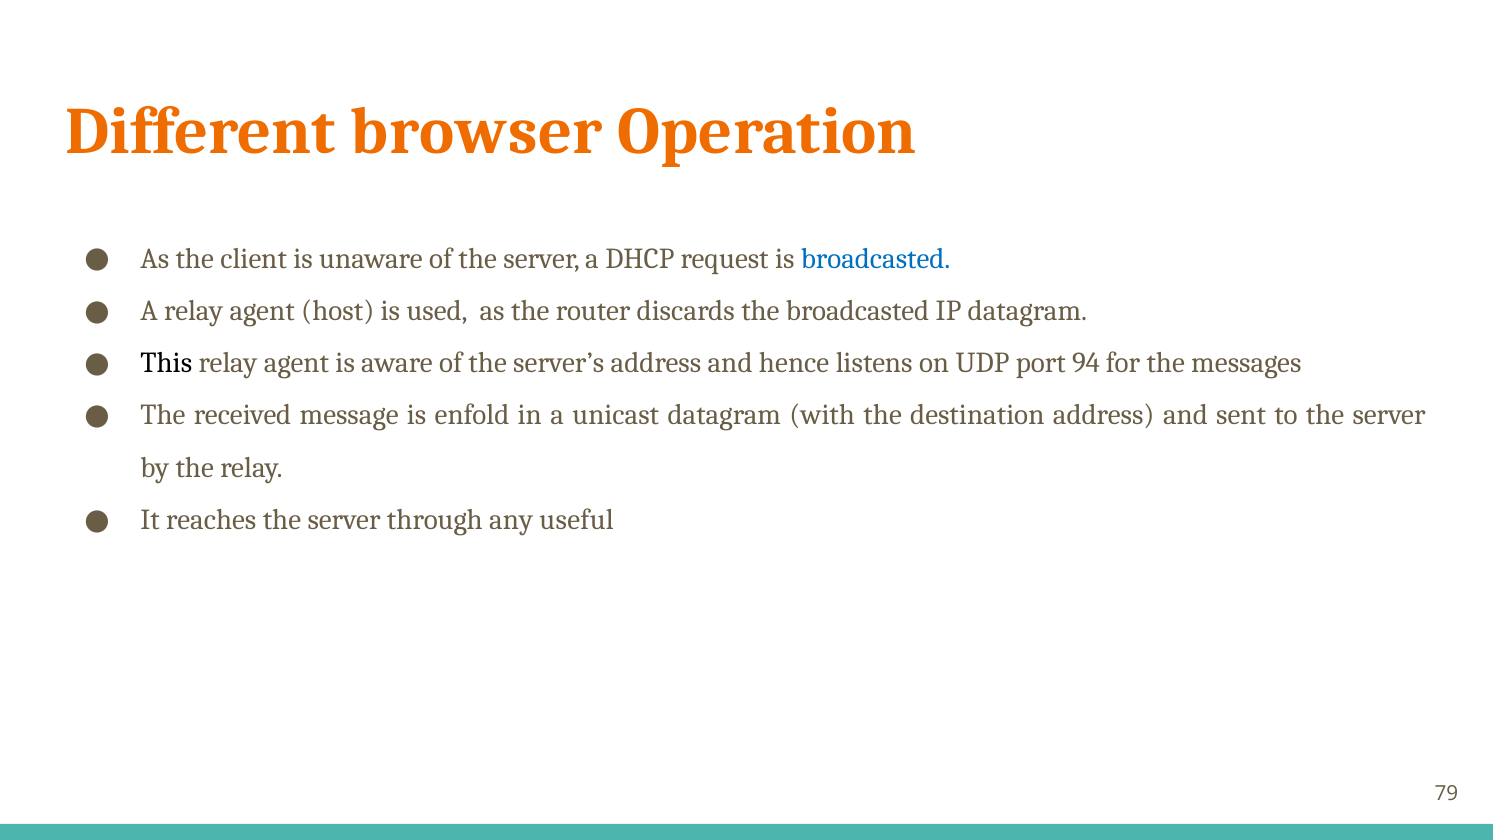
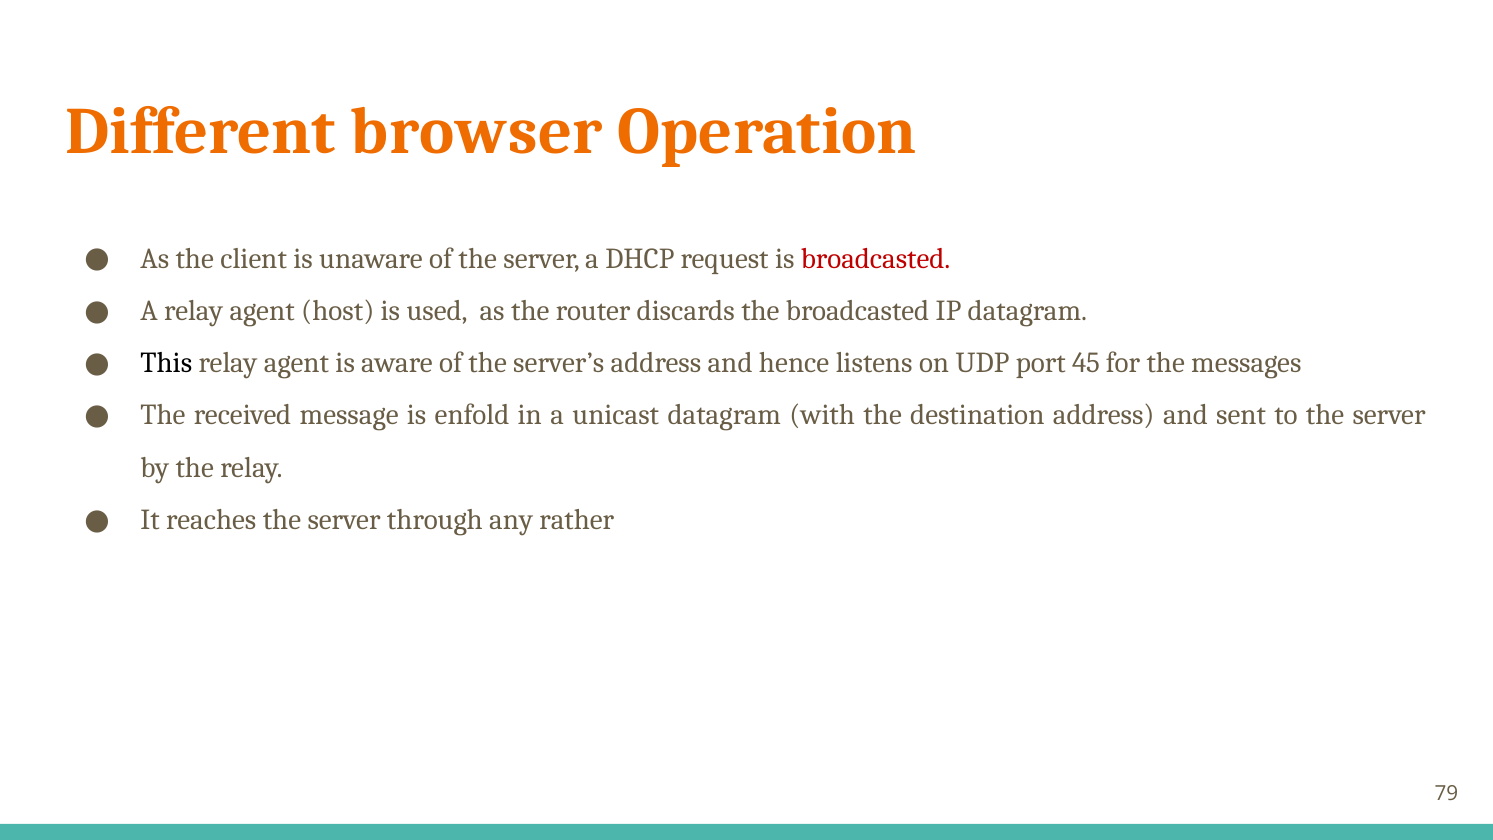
broadcasted at (876, 259) colour: blue -> red
94: 94 -> 45
useful: useful -> rather
